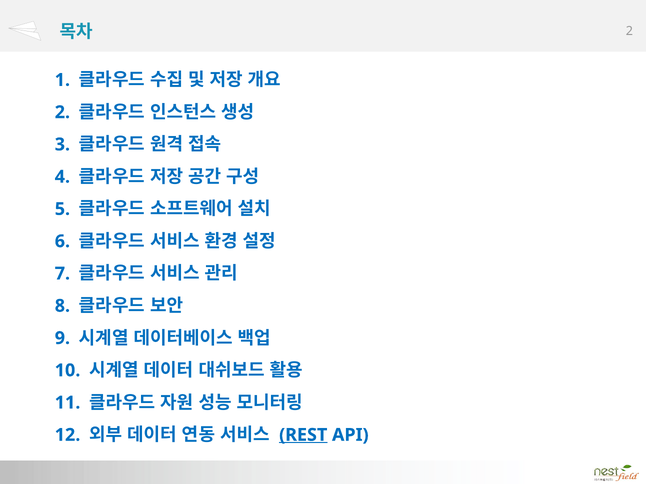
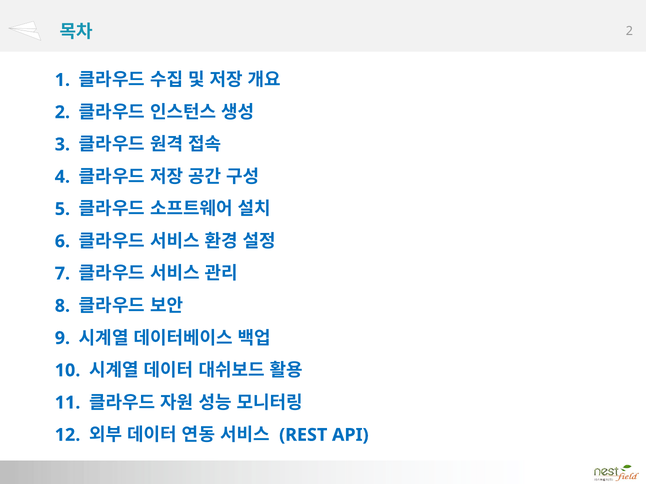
REST underline: present -> none
